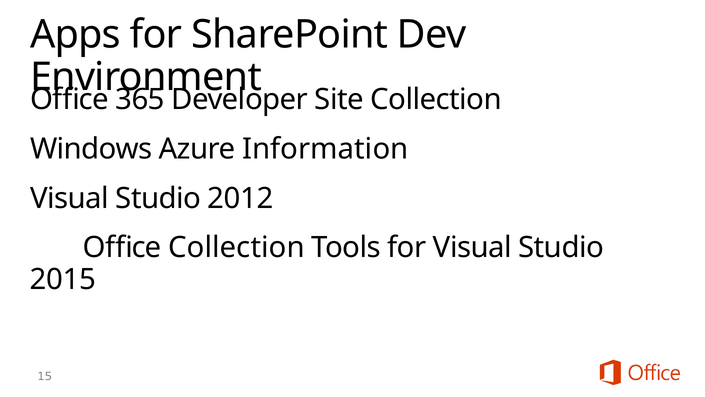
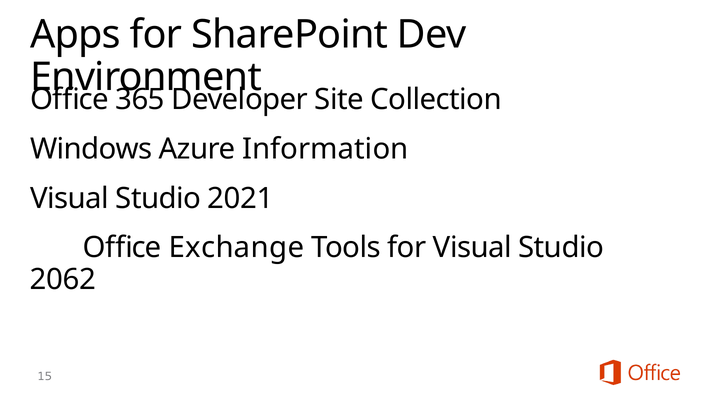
2012: 2012 -> 2021
Office Collection: Collection -> Exchange
2015: 2015 -> 2062
